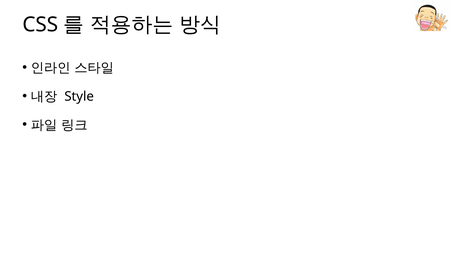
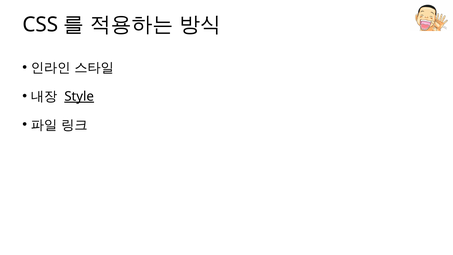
Style underline: none -> present
